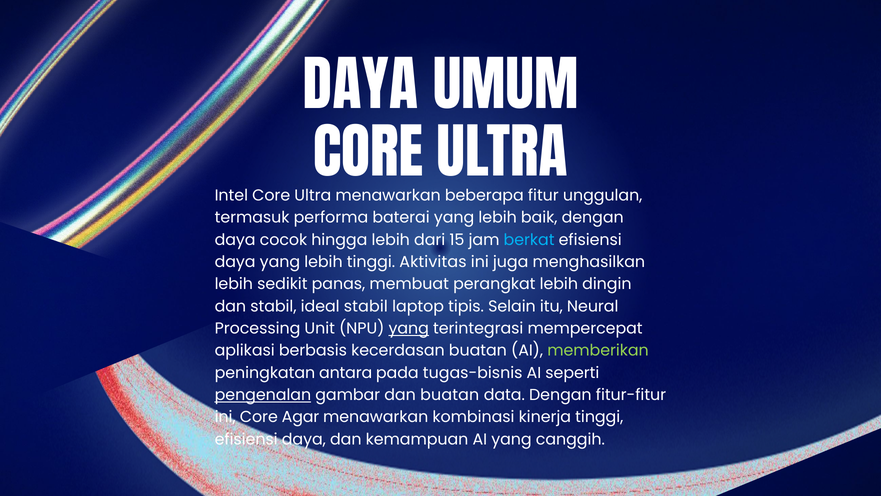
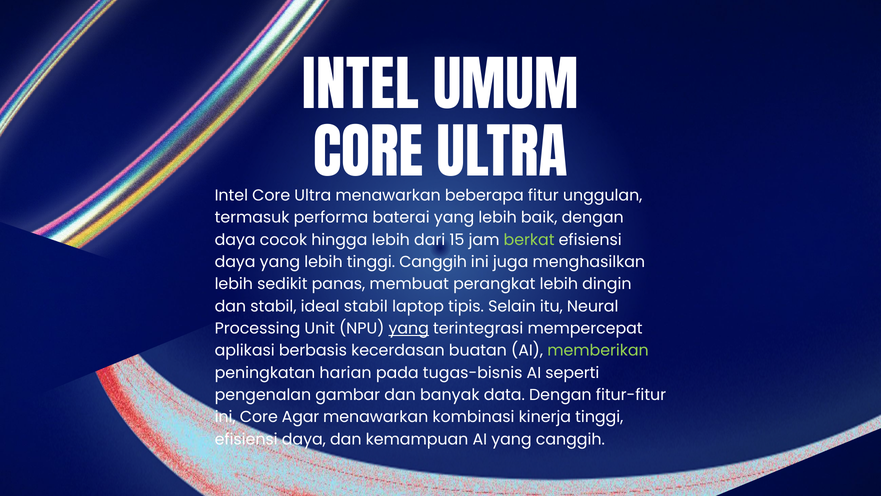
DAYA at (361, 89): DAYA -> INTEL
berkat colour: light blue -> light green
tinggi Aktivitas: Aktivitas -> Canggih
antara: antara -> harian
pengenalan underline: present -> none
dan buatan: buatan -> banyak
